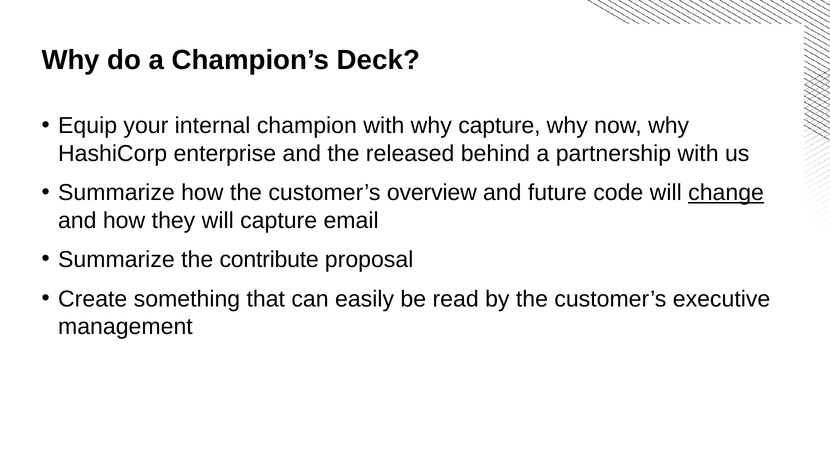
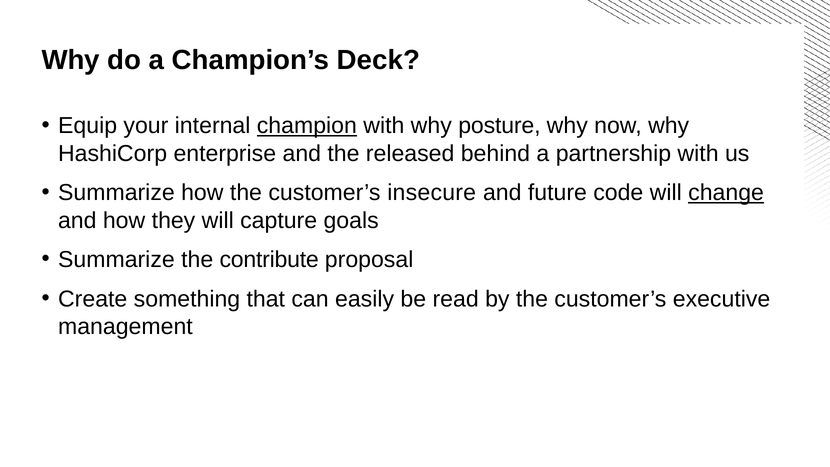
champion underline: none -> present
why capture: capture -> posture
overview: overview -> insecure
email: email -> goals
